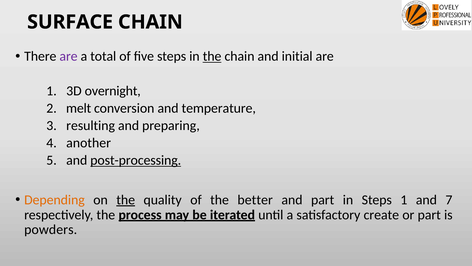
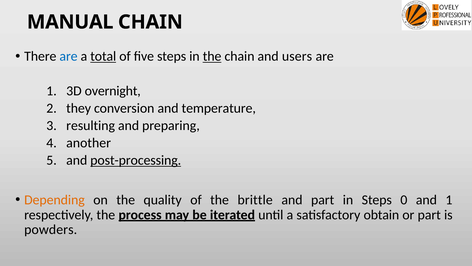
SURFACE: SURFACE -> MANUAL
are at (69, 56) colour: purple -> blue
total underline: none -> present
initial: initial -> users
melt: melt -> they
the at (126, 200) underline: present -> none
better: better -> brittle
Steps 1: 1 -> 0
and 7: 7 -> 1
create: create -> obtain
